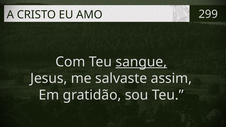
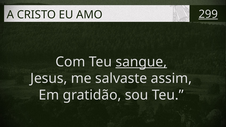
299 underline: none -> present
